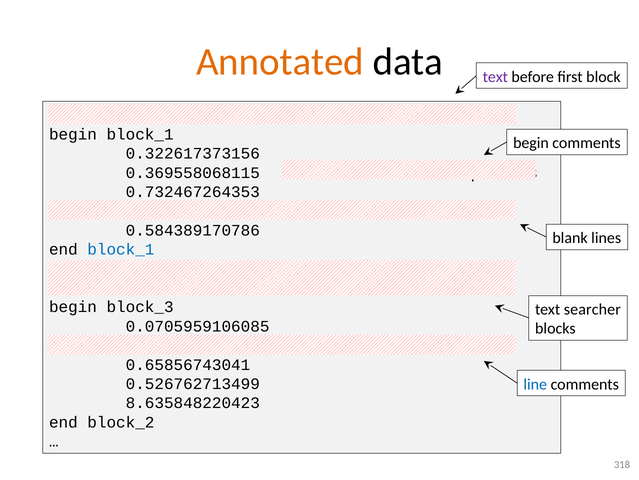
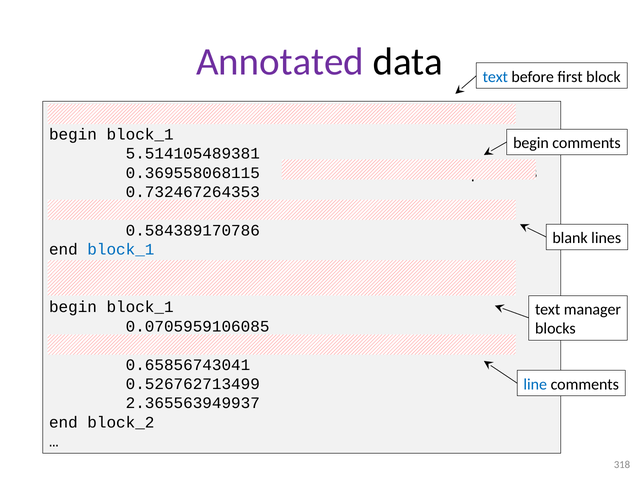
Annotated colour: orange -> purple
text at (495, 77) colour: purple -> blue
0.322617373156: 0.322617373156 -> 5.514105489381
block_3 at (140, 307): block_3 -> block_1
searcher: searcher -> manager
8.635848220423: 8.635848220423 -> 2.365563949937
